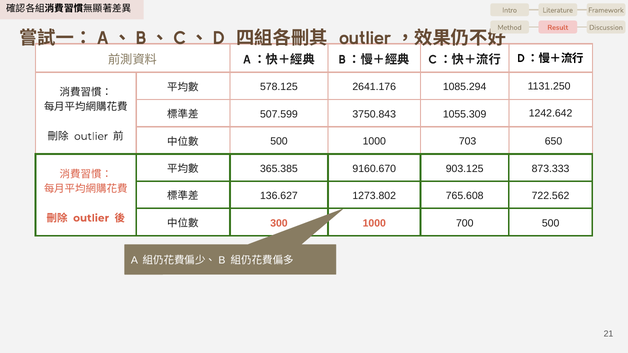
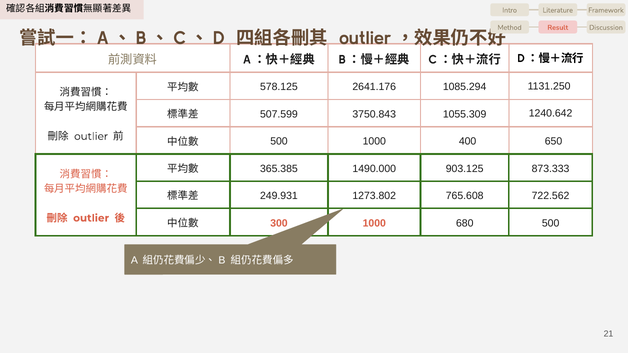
1242.642: 1242.642 -> 1240.642
703: 703 -> 400
9160.670: 9160.670 -> 1490.000
136.627: 136.627 -> 249.931
700: 700 -> 680
